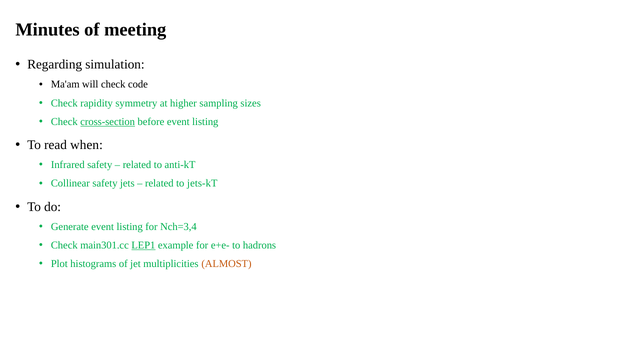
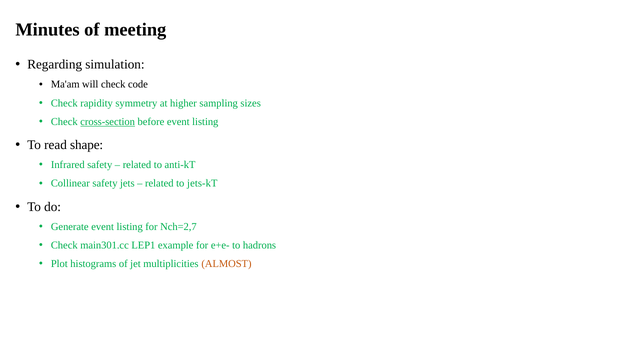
when: when -> shape
Nch=3,4: Nch=3,4 -> Nch=2,7
LEP1 underline: present -> none
